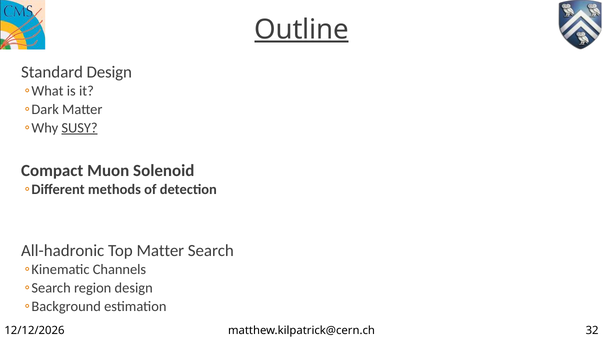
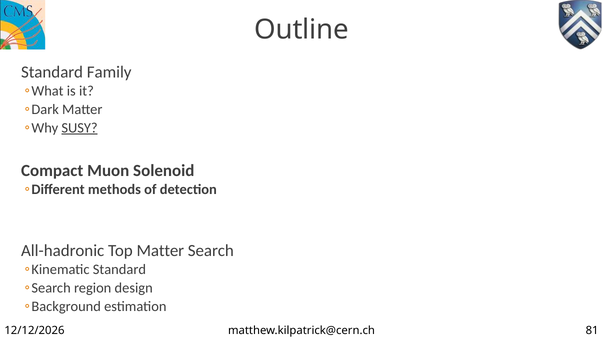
Outline underline: present -> none
Standard Design: Design -> Family
Channels at (119, 270): Channels -> Standard
32: 32 -> 81
